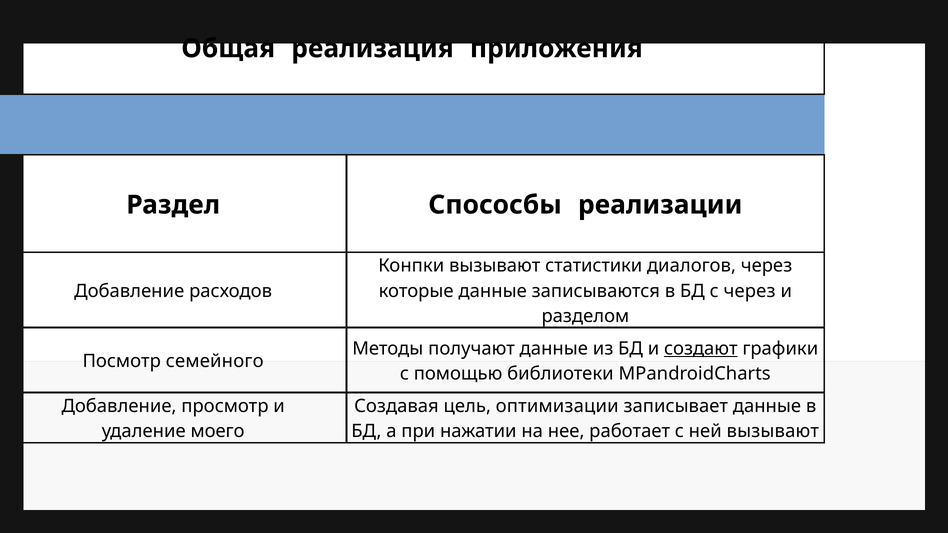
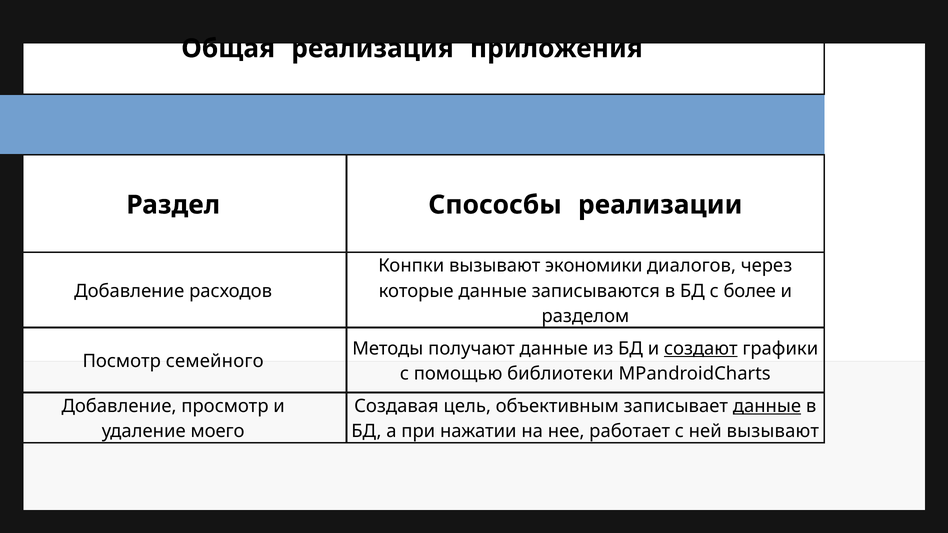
статистики: статистики -> экономики
с через: через -> более
оптимизации: оптимизации -> объективным
данные at (767, 406) underline: none -> present
